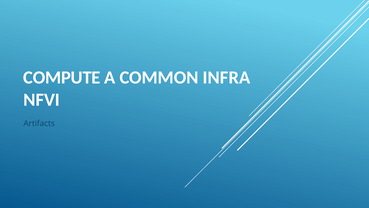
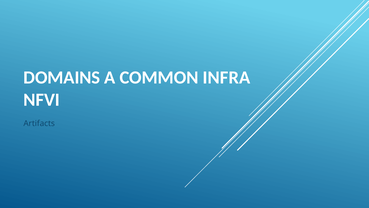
COMPUTE: COMPUTE -> DOMAINS
